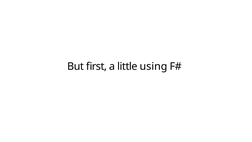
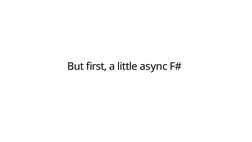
using: using -> async
